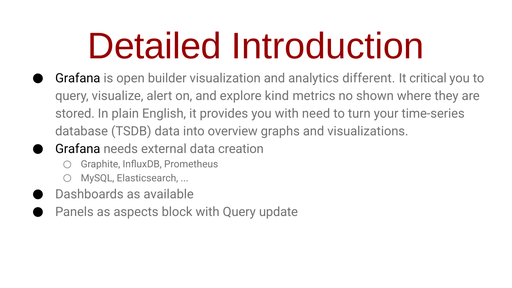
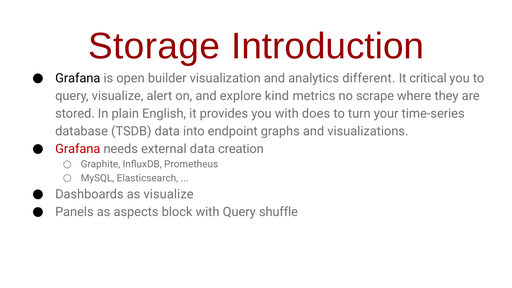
Detailed: Detailed -> Storage
shown: shown -> scrape
need: need -> does
overview: overview -> endpoint
Grafana at (78, 149) colour: black -> red
as available: available -> visualize
update: update -> shuffle
